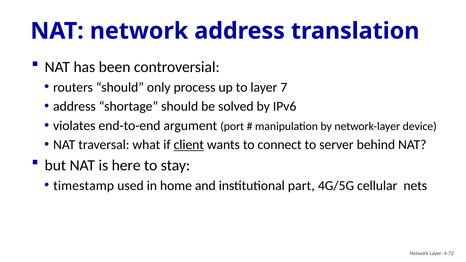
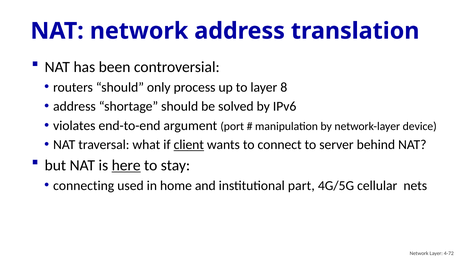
7: 7 -> 8
here underline: none -> present
timestamp: timestamp -> connecting
